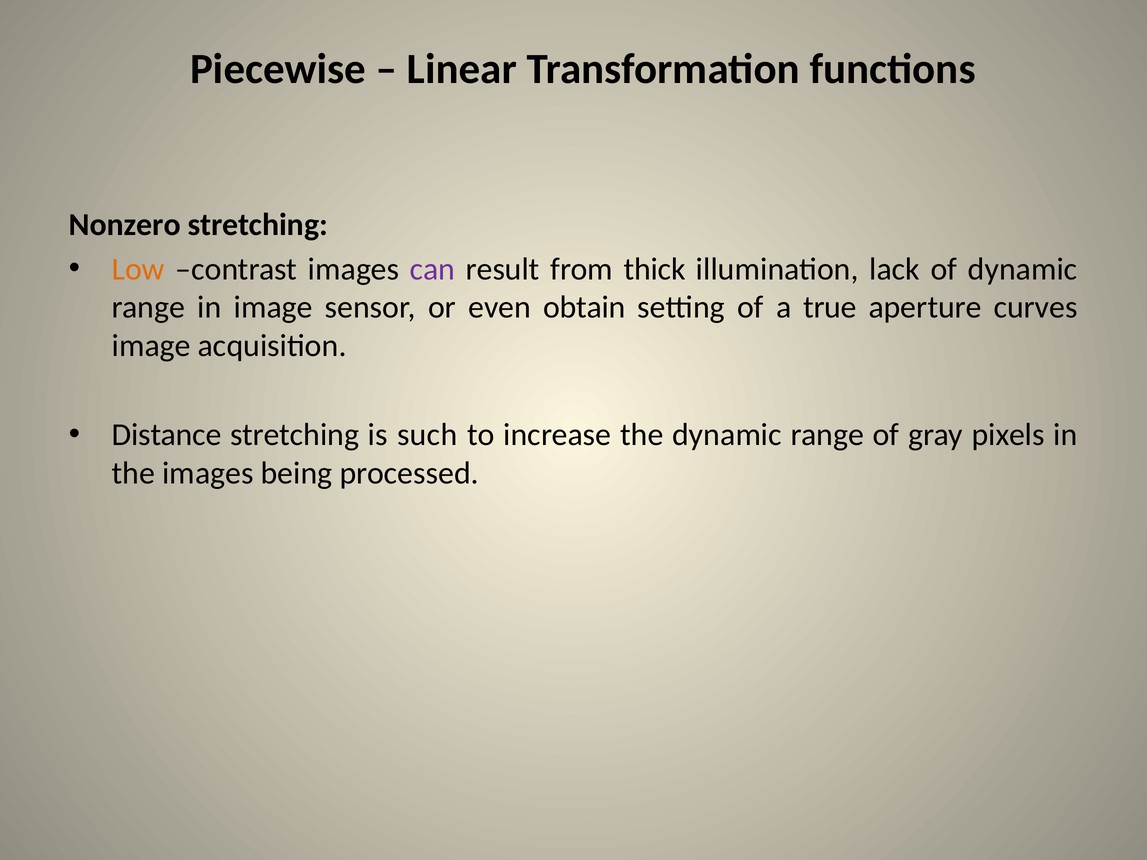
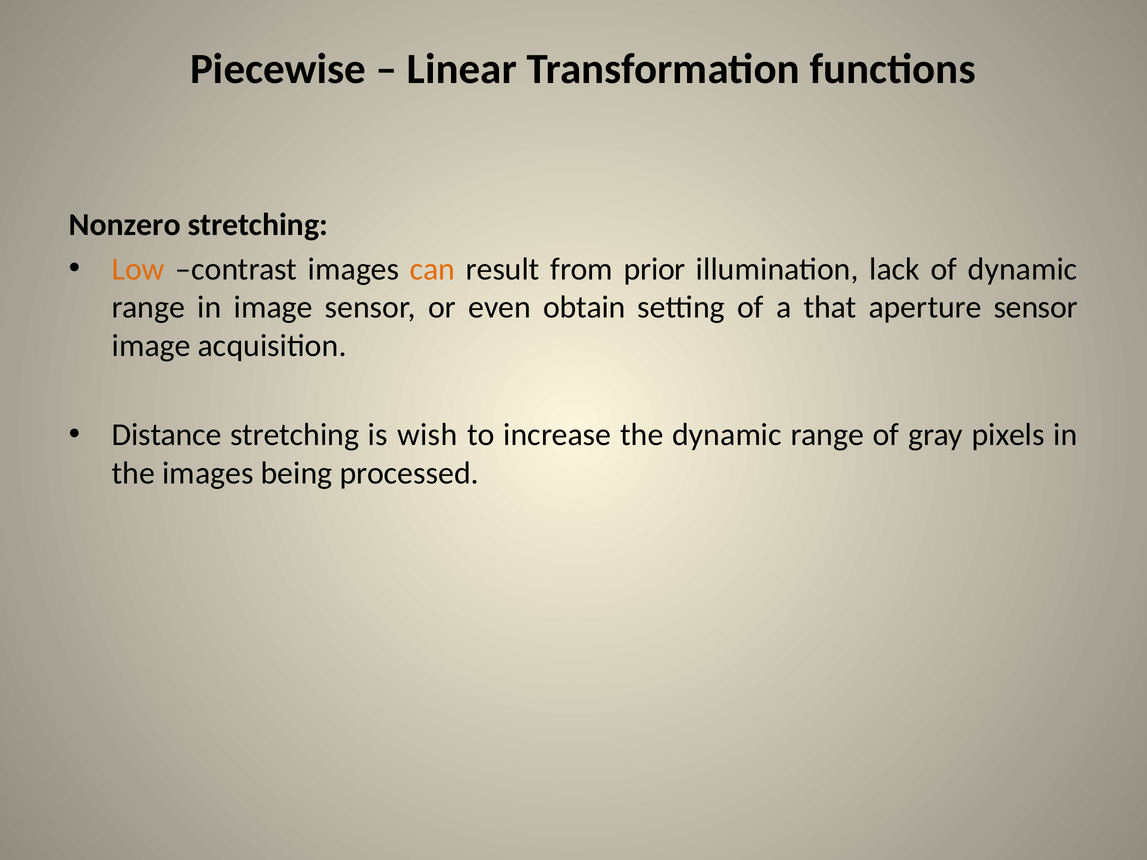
can colour: purple -> orange
thick: thick -> prior
true: true -> that
aperture curves: curves -> sensor
such: such -> wish
